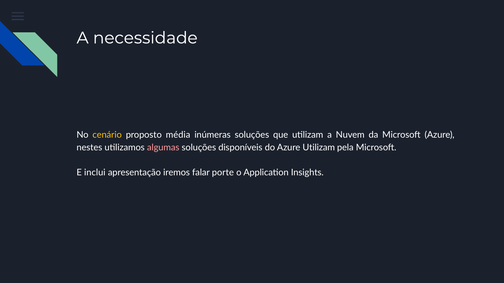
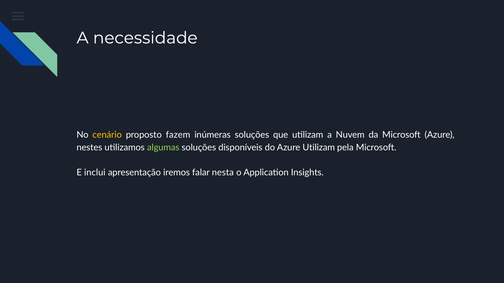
média: média -> fazem
algumas colour: pink -> light green
porte: porte -> nesta
